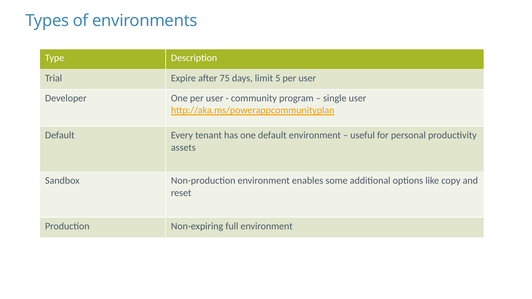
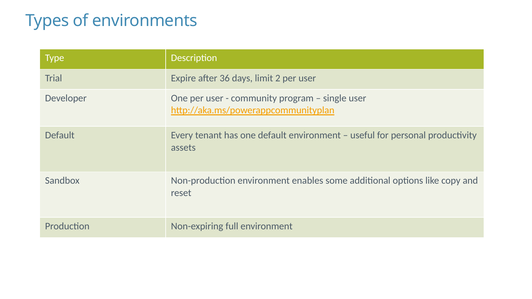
75: 75 -> 36
5: 5 -> 2
